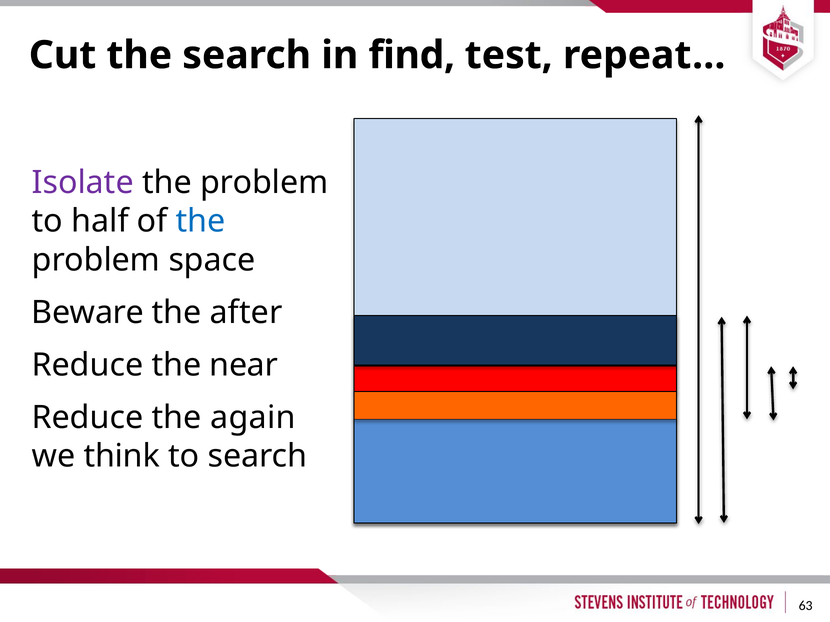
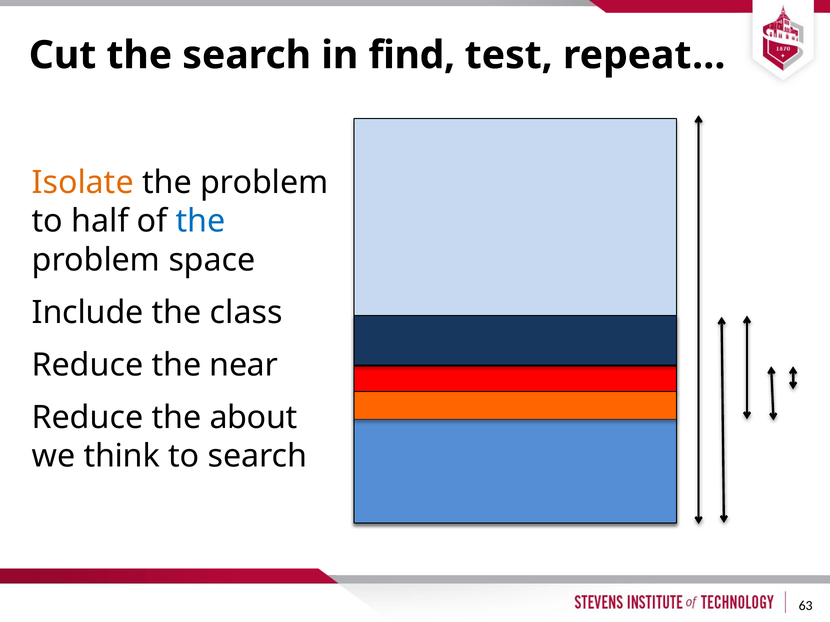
Isolate colour: purple -> orange
Beware: Beware -> Include
after: after -> class
again: again -> about
